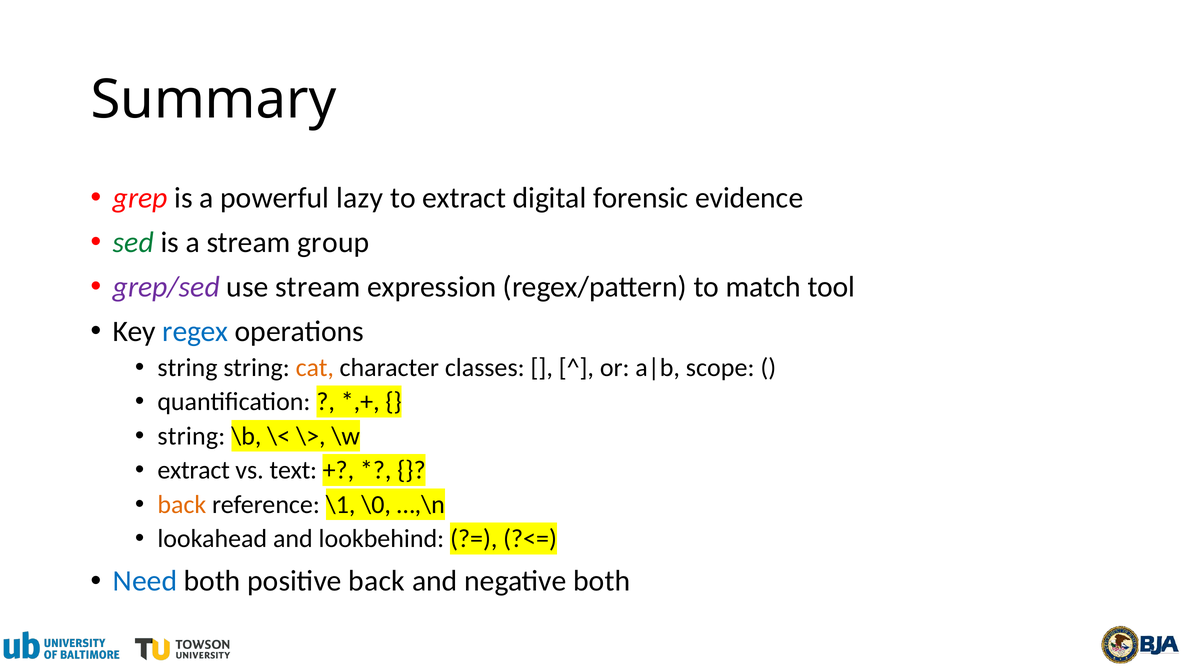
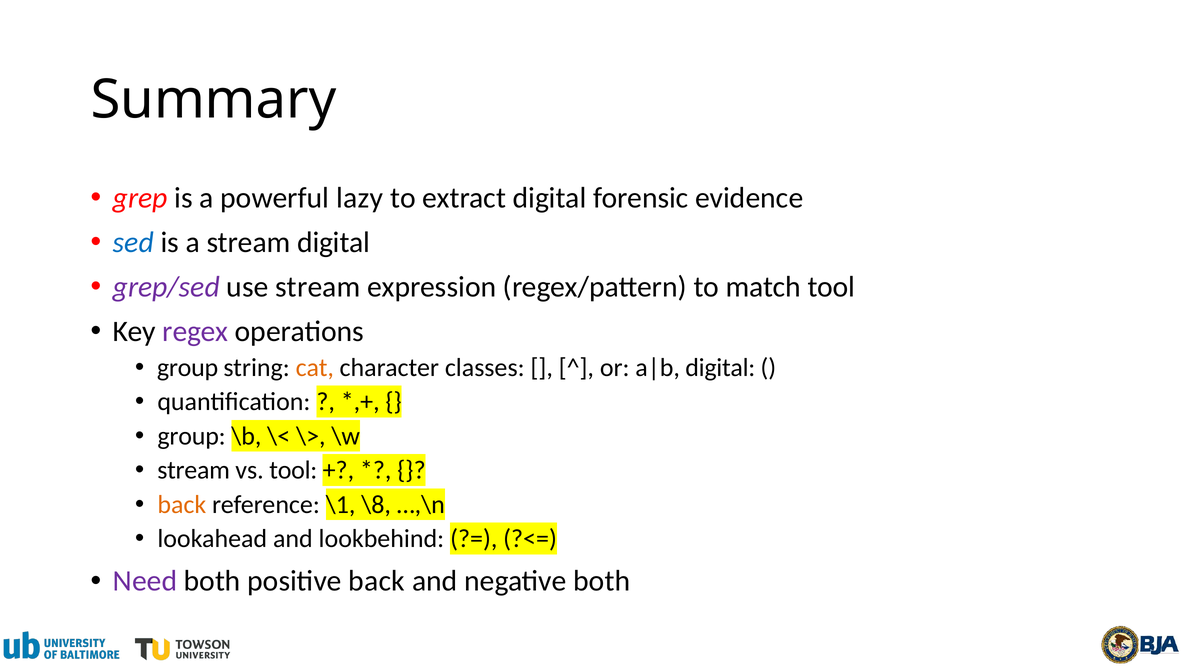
sed colour: green -> blue
stream group: group -> digital
regex colour: blue -> purple
string at (187, 368): string -> group
scope at (720, 368): scope -> digital
string at (191, 436): string -> group
extract at (194, 470): extract -> stream
vs text: text -> tool
\0: \0 -> \8
Need colour: blue -> purple
